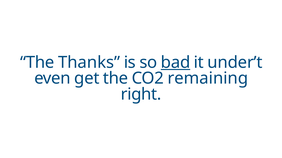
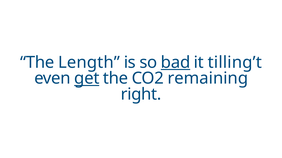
Thanks: Thanks -> Length
under’t: under’t -> tilling’t
get underline: none -> present
